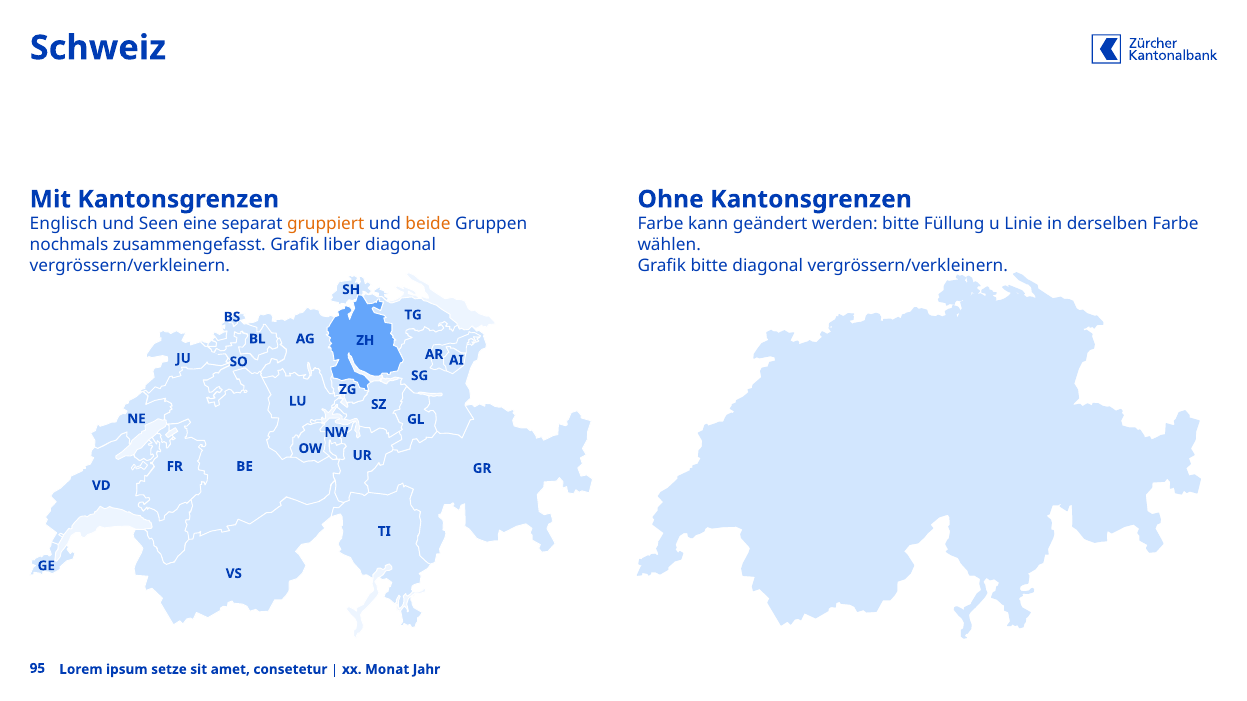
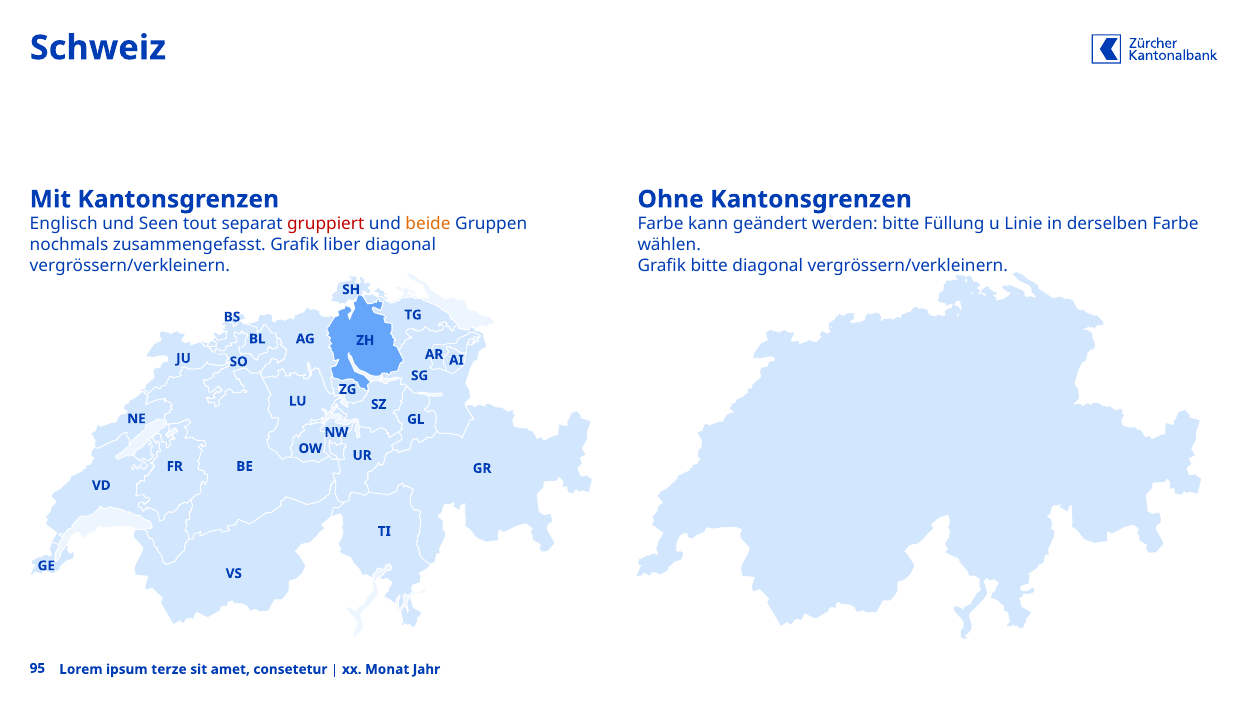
eine: eine -> tout
gruppiert colour: orange -> red
setze: setze -> terze
